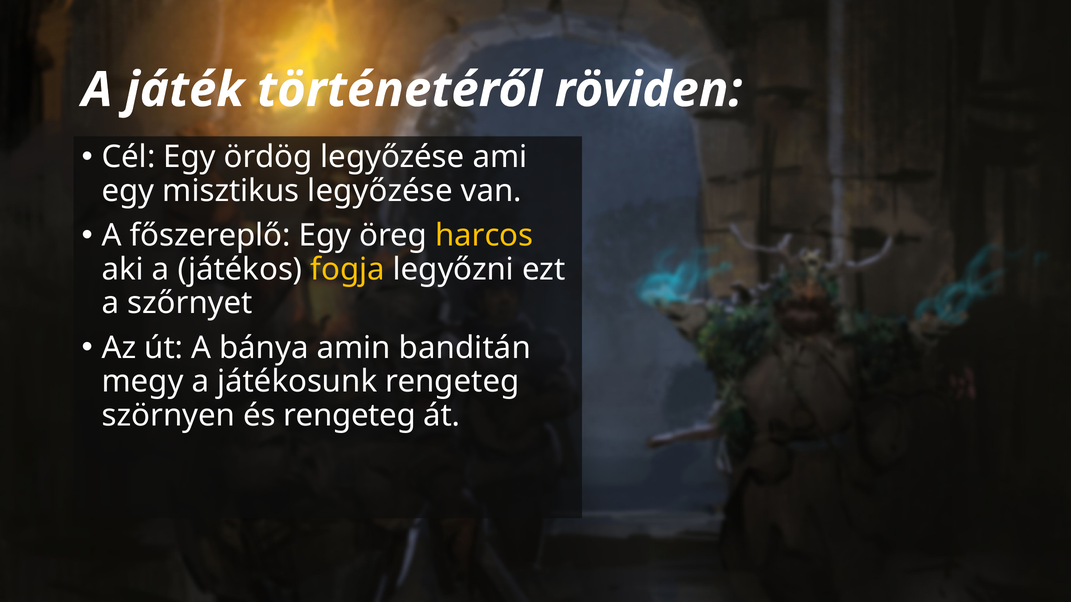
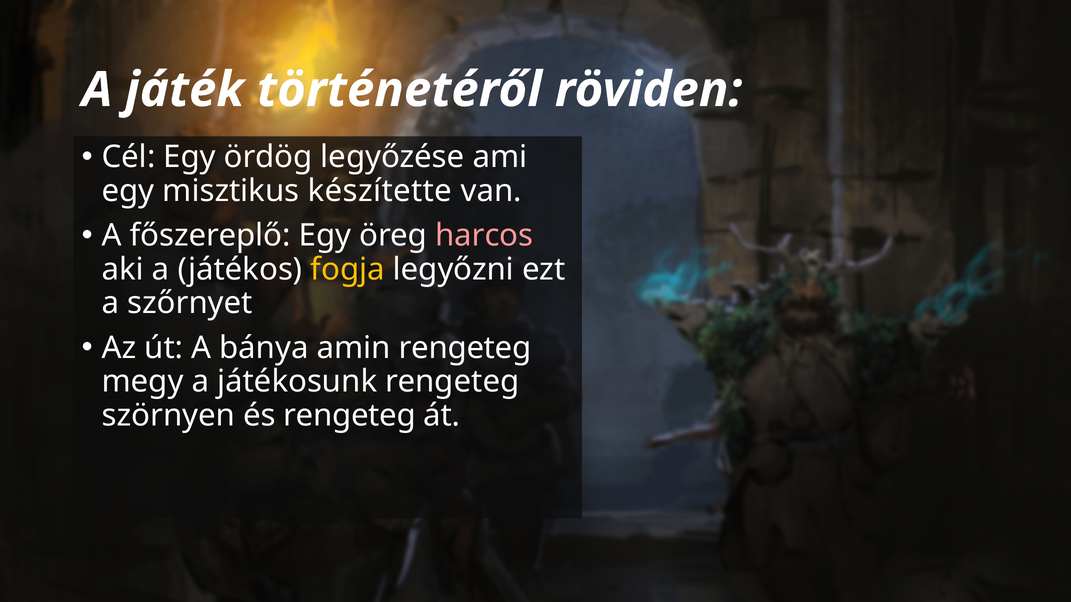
misztikus legyőzése: legyőzése -> készítette
harcos colour: yellow -> pink
amin banditán: banditán -> rengeteg
